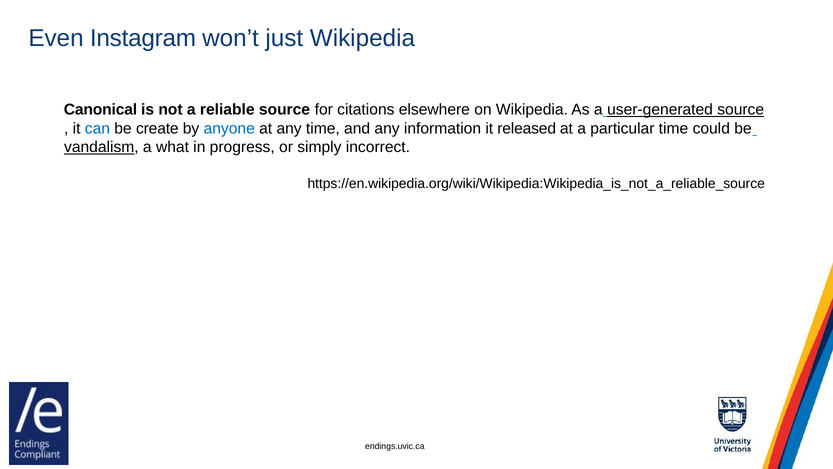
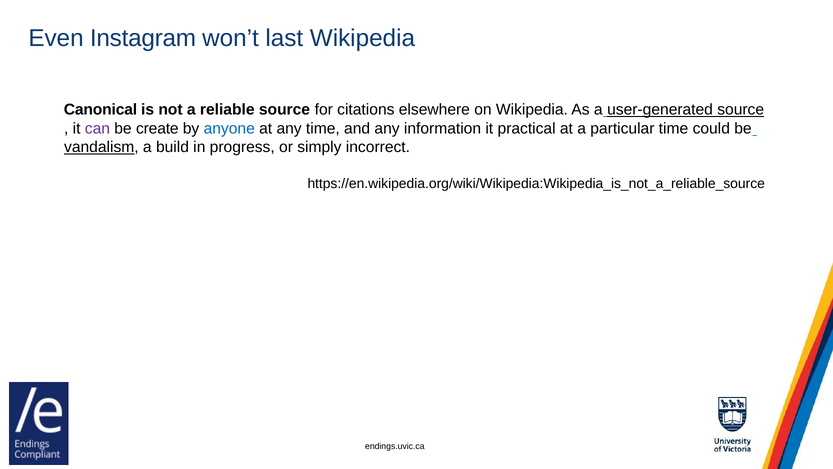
just: just -> last
can colour: blue -> purple
released: released -> practical
what: what -> build
